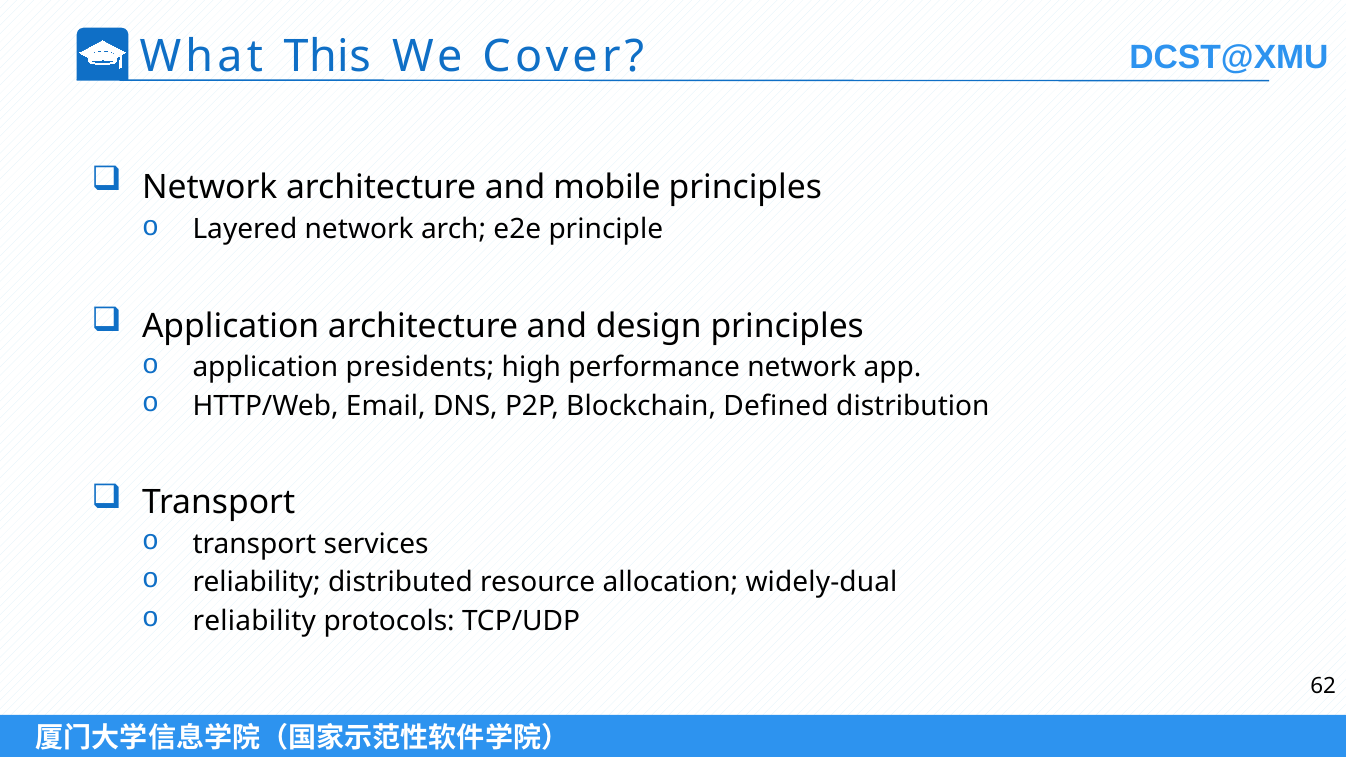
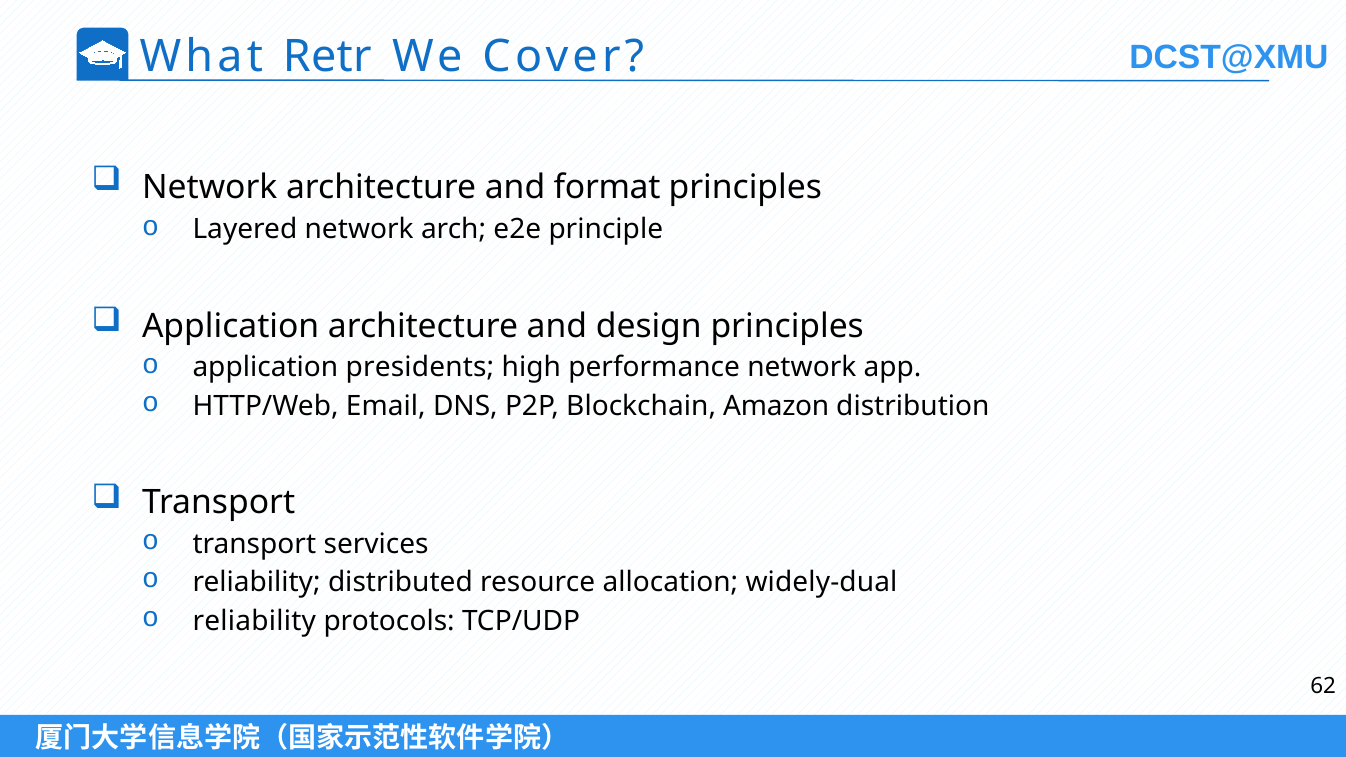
This: This -> Retr
mobile: mobile -> format
Defined: Defined -> Amazon
